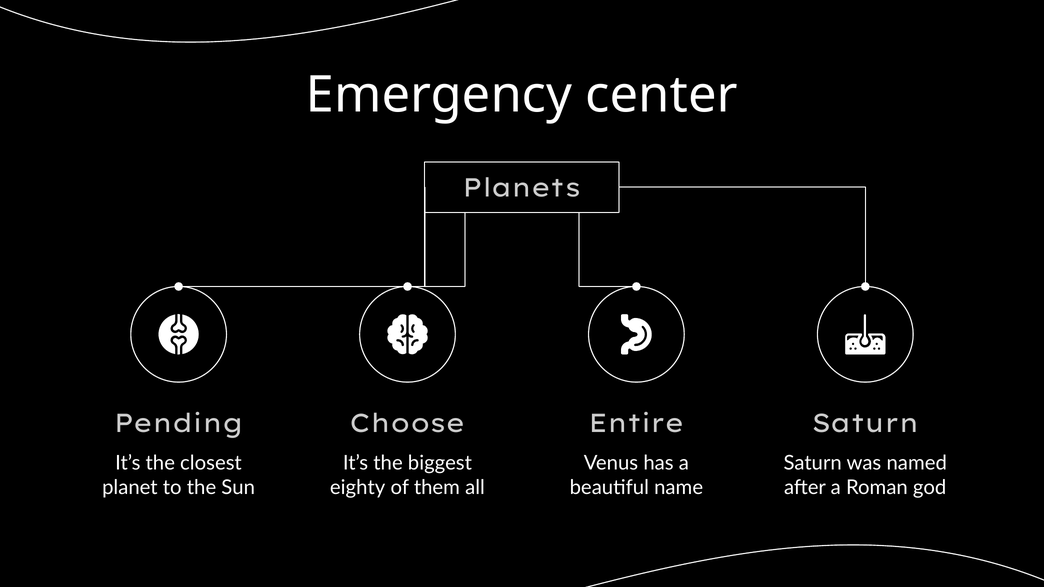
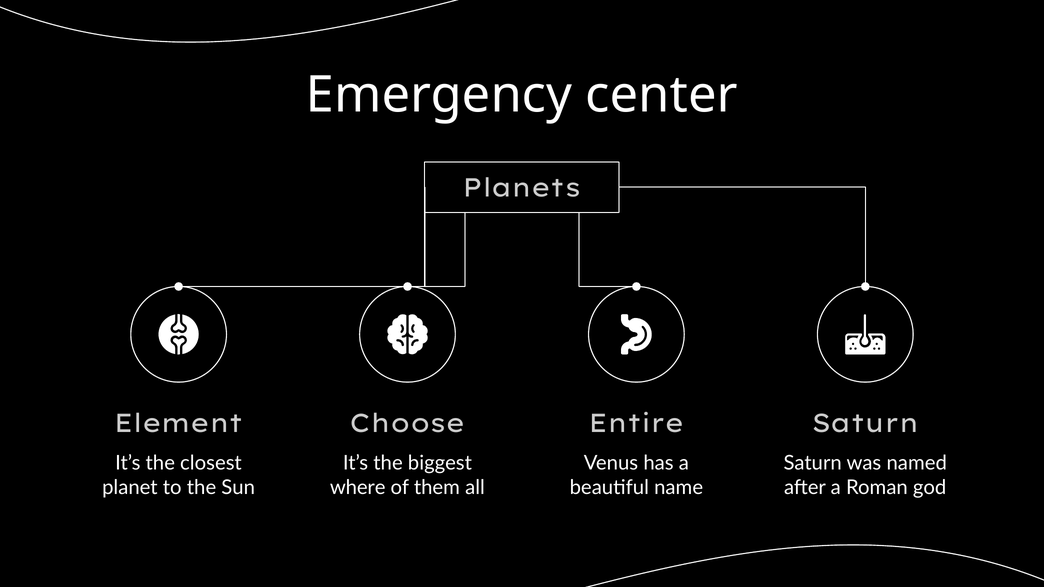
Pending: Pending -> Element
eighty: eighty -> where
